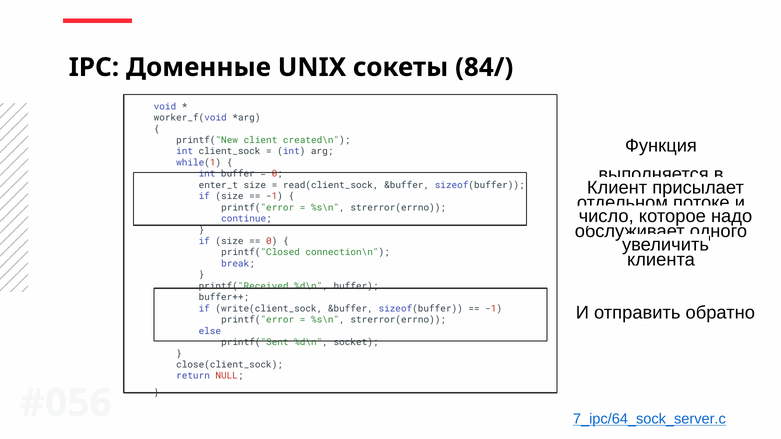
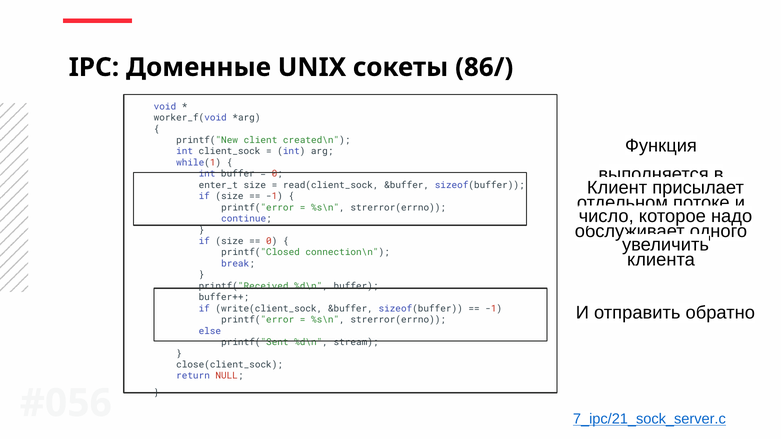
84/: 84/ -> 86/
socket: socket -> stream
7_ipc/64_sock_server.c: 7_ipc/64_sock_server.c -> 7_ipc/21_sock_server.c
